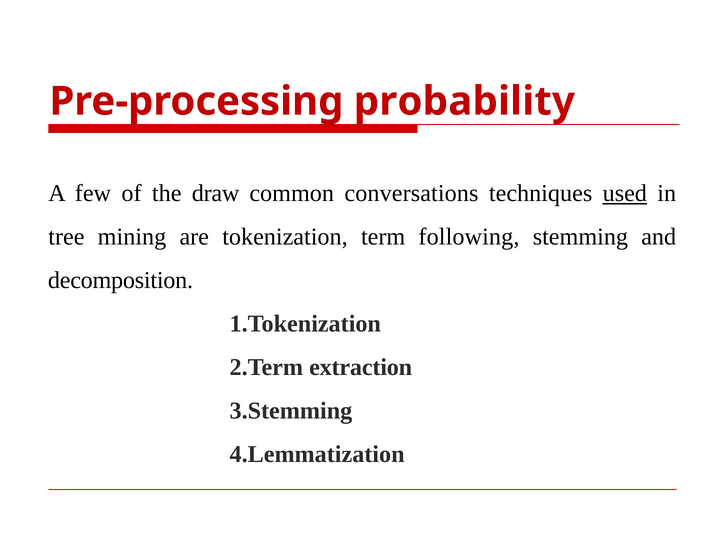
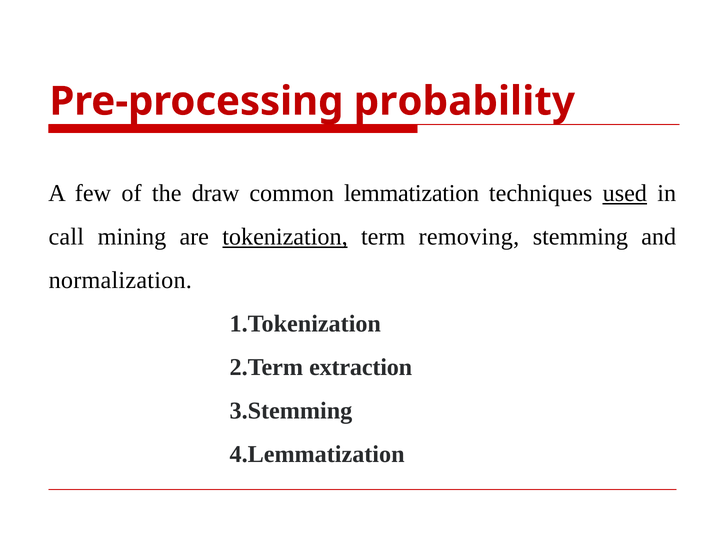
conversations: conversations -> lemmatization
tree: tree -> call
tokenization underline: none -> present
following: following -> removing
decomposition: decomposition -> normalization
